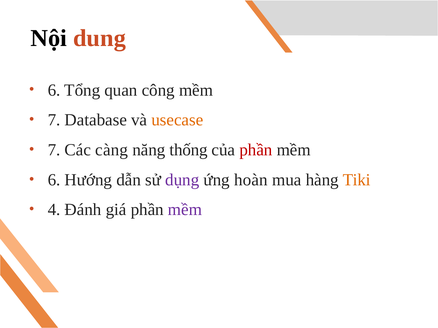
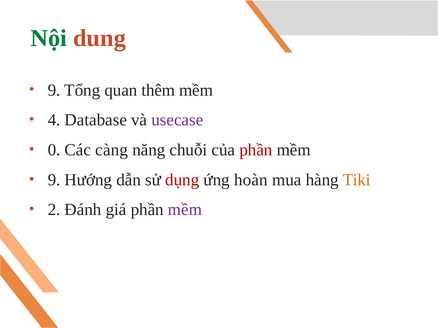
Nội colour: black -> green
6 at (54, 90): 6 -> 9
công: công -> thêm
7 at (54, 120): 7 -> 4
usecase colour: orange -> purple
7 at (54, 150): 7 -> 0
thống: thống -> chuỗi
6 at (54, 180): 6 -> 9
dụng colour: purple -> red
4: 4 -> 2
